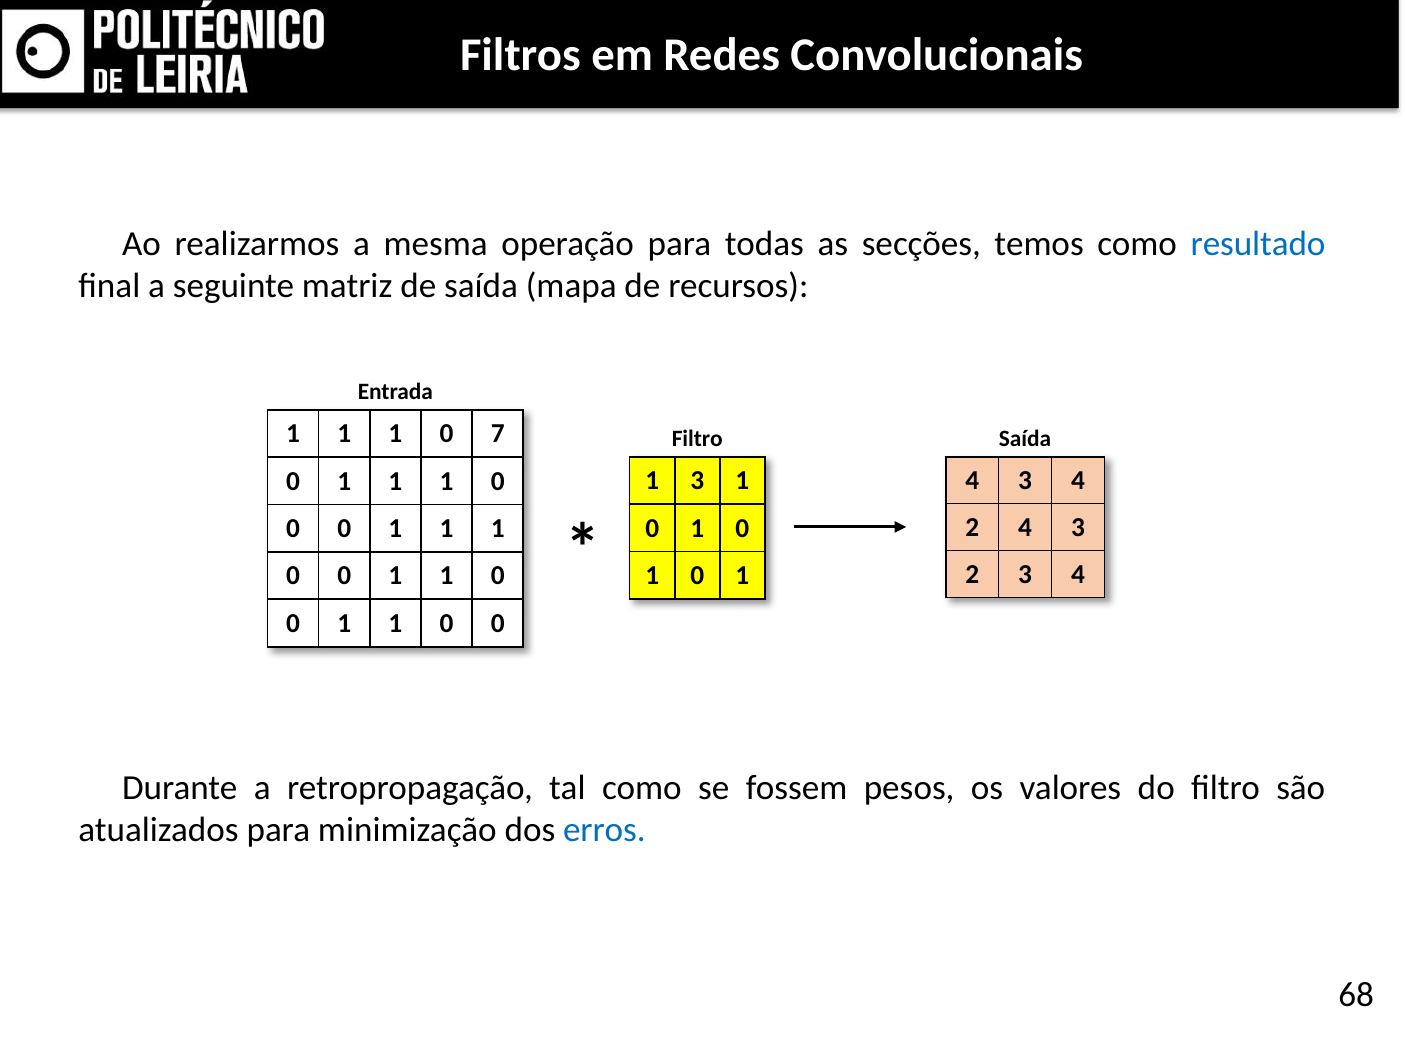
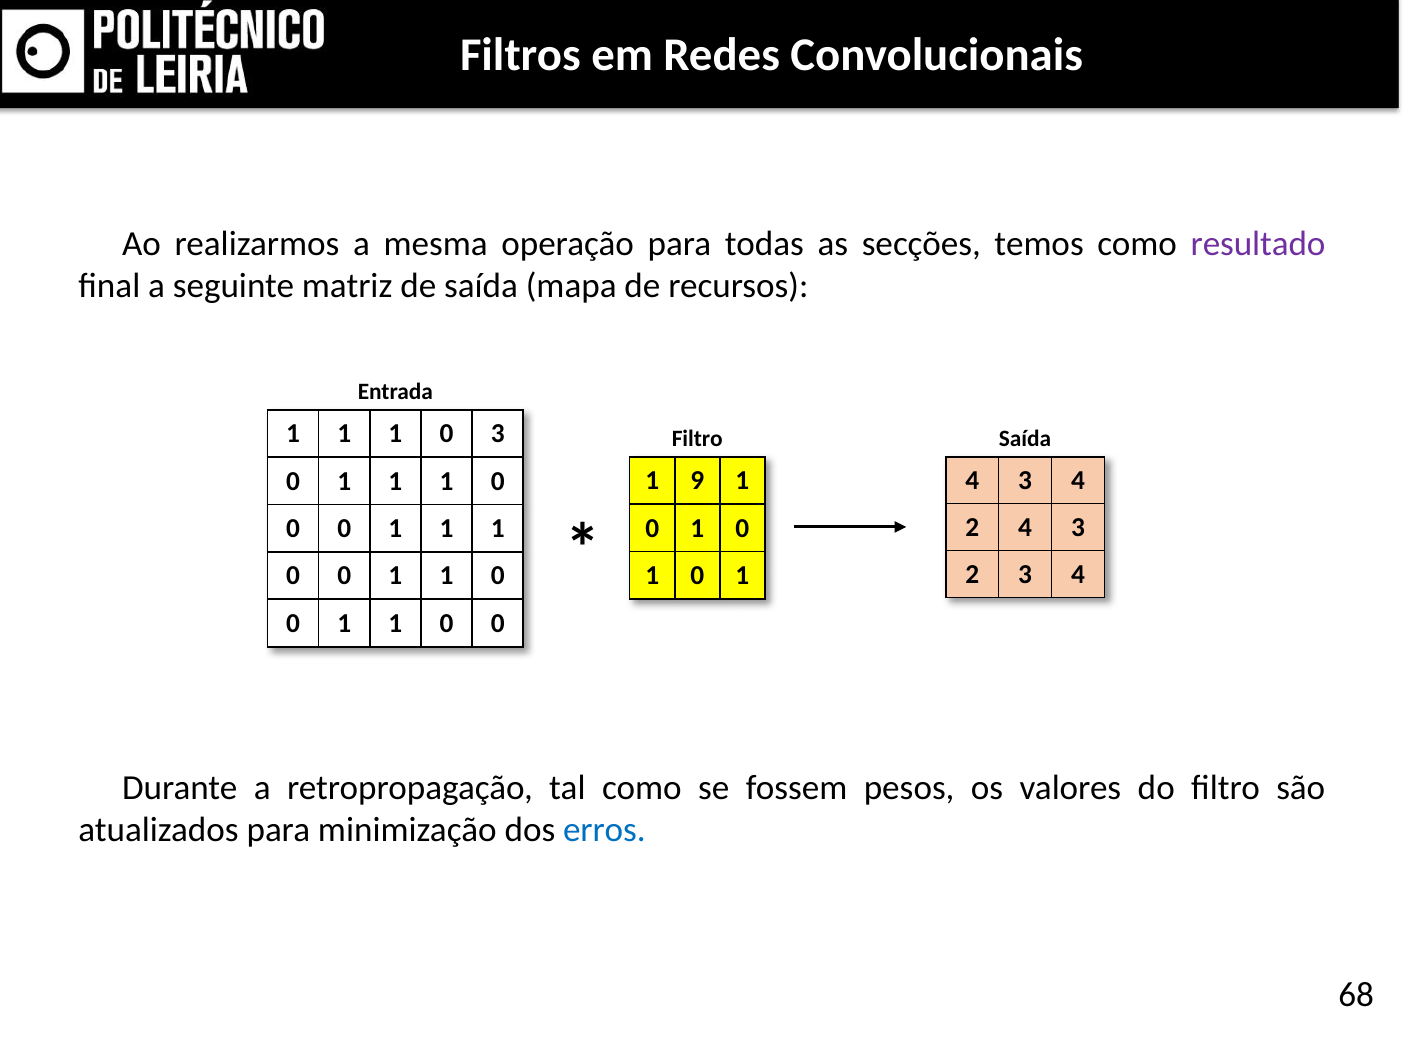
resultado colour: blue -> purple
0 7: 7 -> 3
1 3: 3 -> 9
